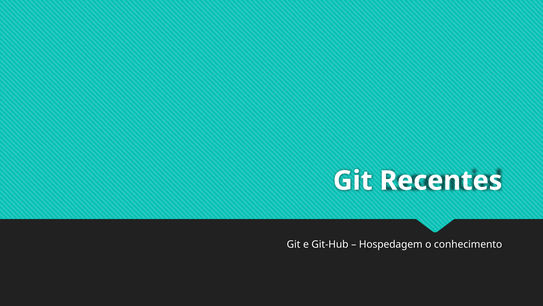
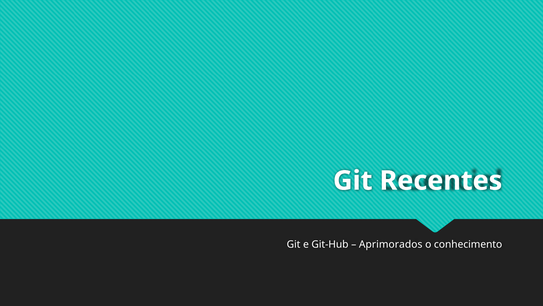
Hospedagem: Hospedagem -> Aprimorados
